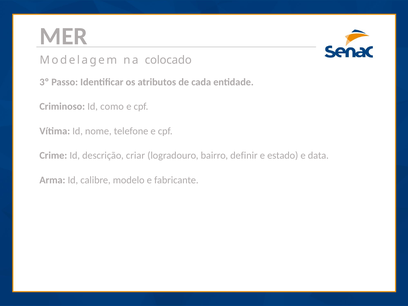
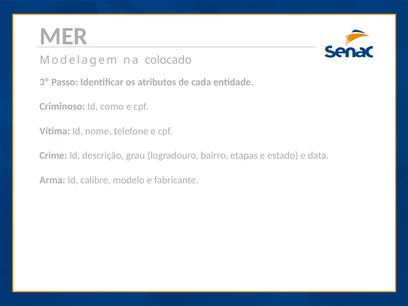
criar: criar -> grau
definir: definir -> etapas
